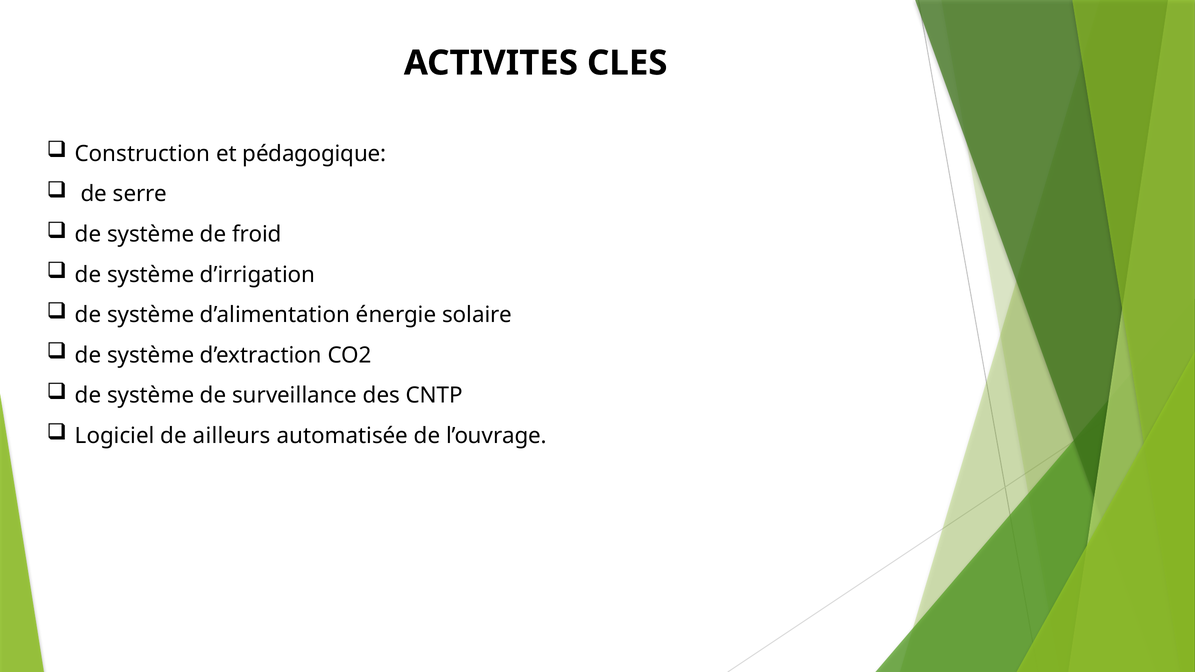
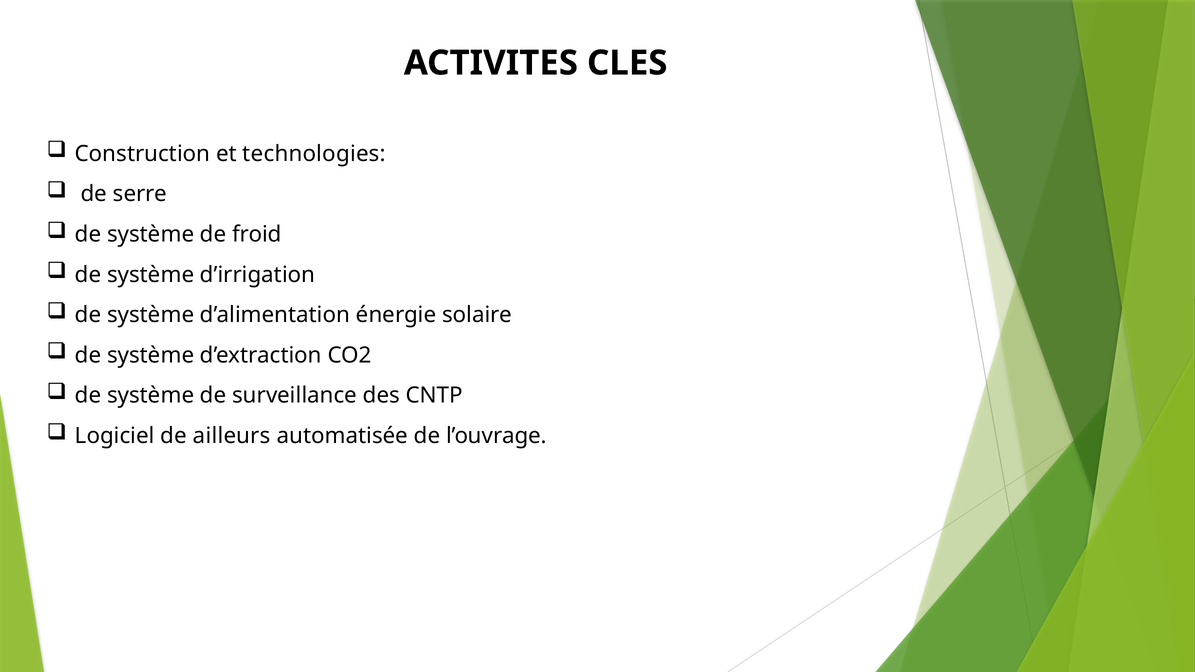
pédagogique: pédagogique -> technologies
